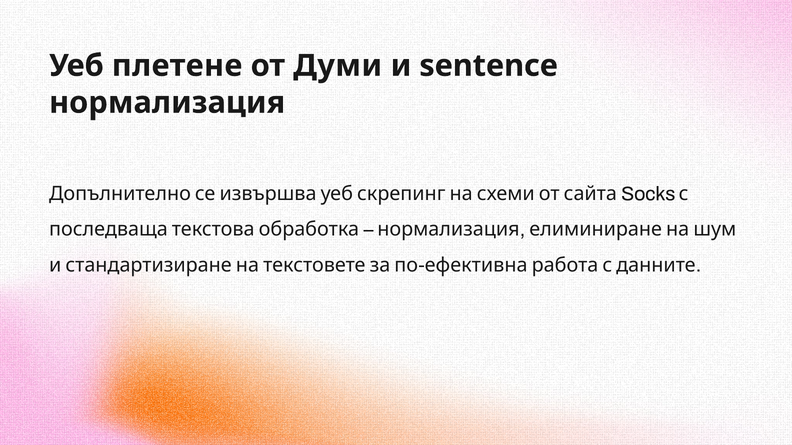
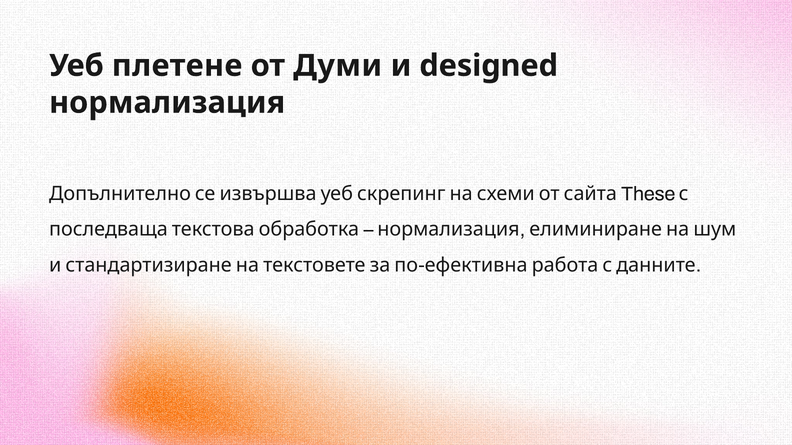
sentence: sentence -> designed
Socks: Socks -> These
